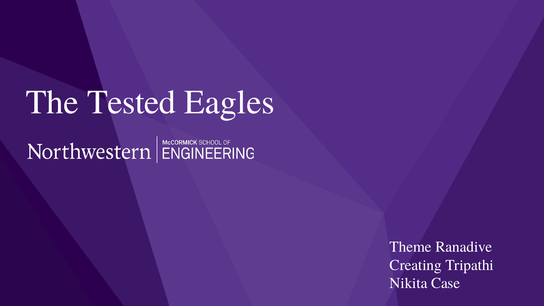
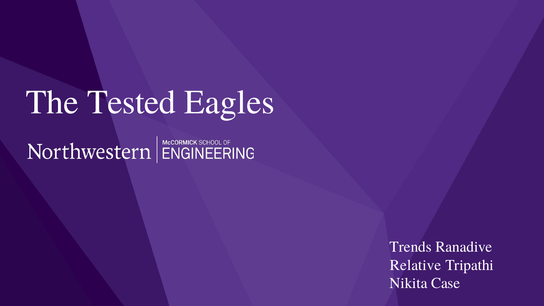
Theme: Theme -> Trends
Creating: Creating -> Relative
